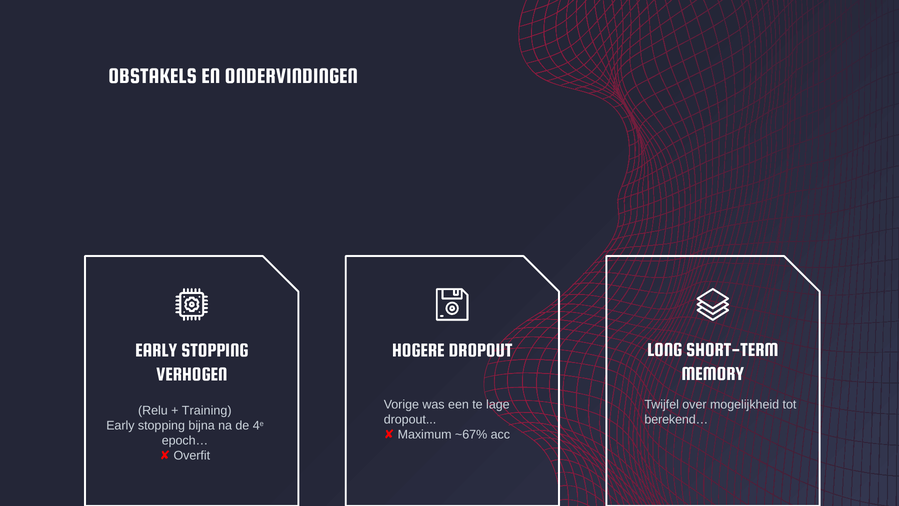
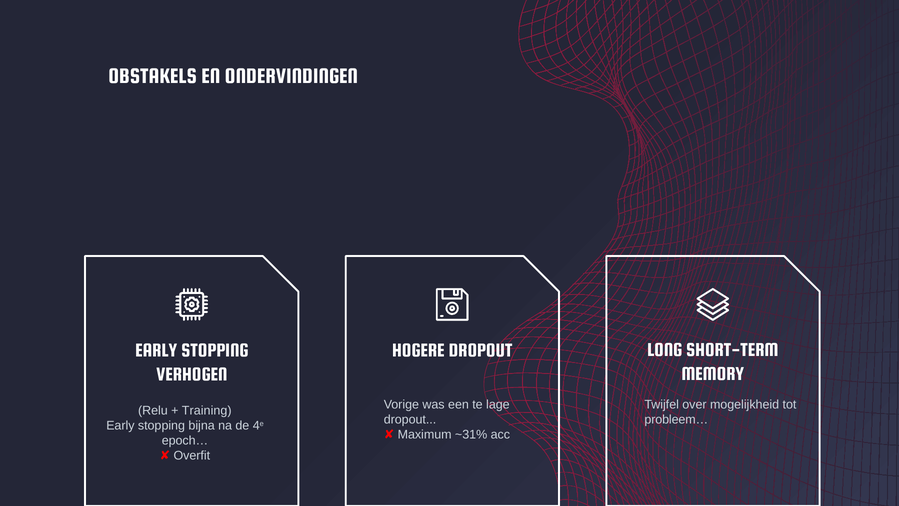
berekend…: berekend… -> probleem…
~67%: ~67% -> ~31%
